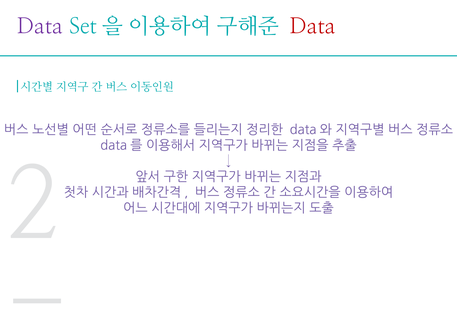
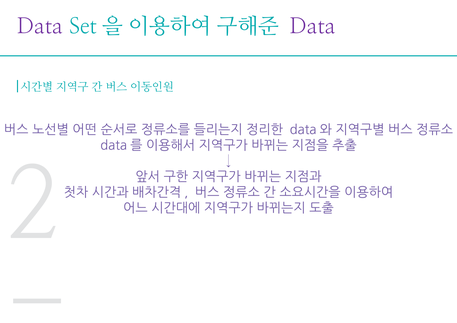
Data at (313, 26) colour: red -> purple
